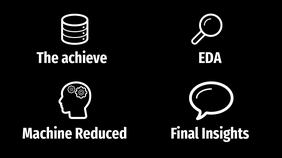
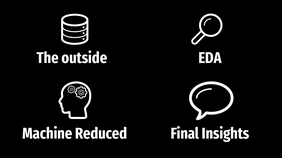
achieve: achieve -> outside
